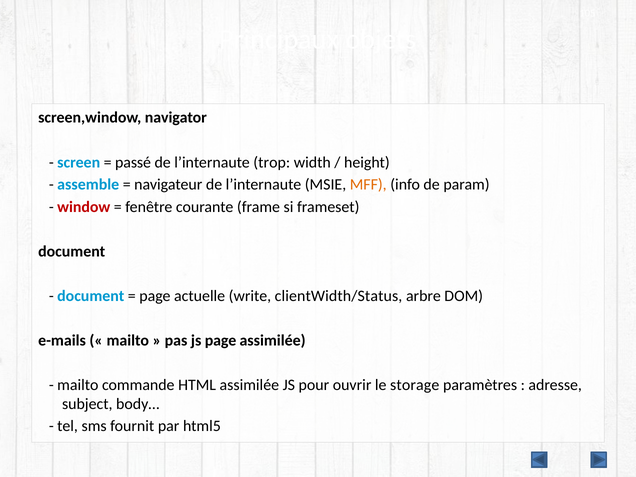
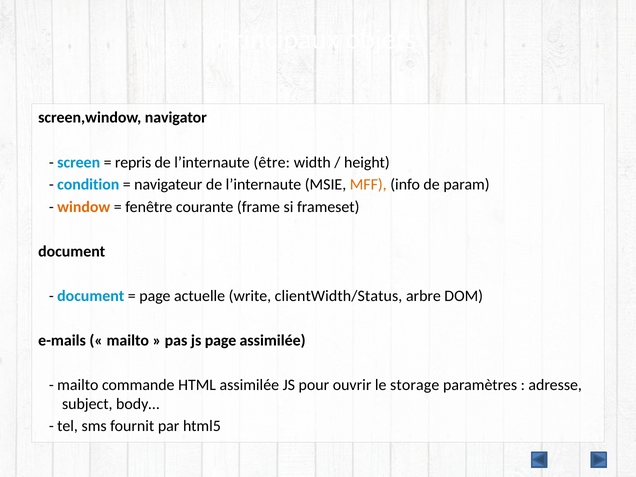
passé: passé -> repris
trop: trop -> être
assemble: assemble -> condition
window colour: red -> orange
